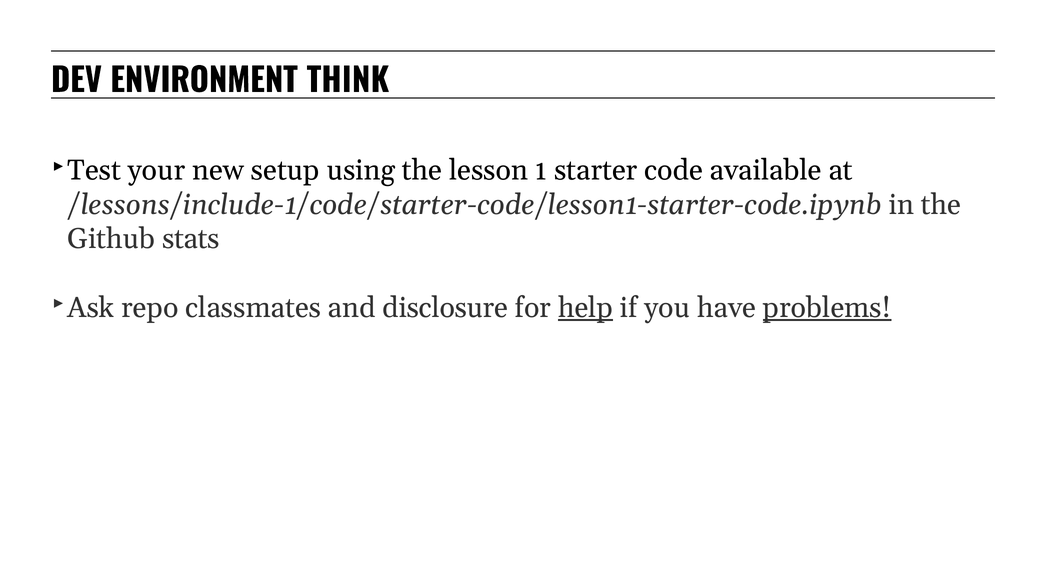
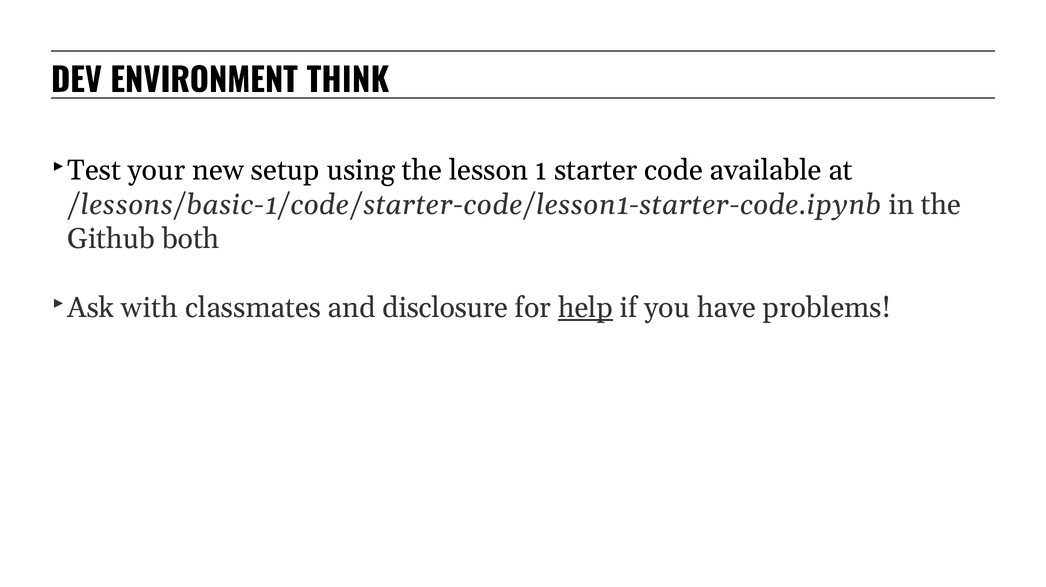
/lessons/include-1/code/starter-code/lesson1-starter-code.ipynb: /lessons/include-1/code/starter-code/lesson1-starter-code.ipynb -> /lessons/basic-1/code/starter-code/lesson1-starter-code.ipynb
stats: stats -> both
repo: repo -> with
problems underline: present -> none
